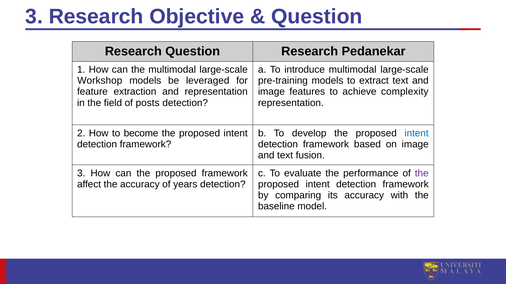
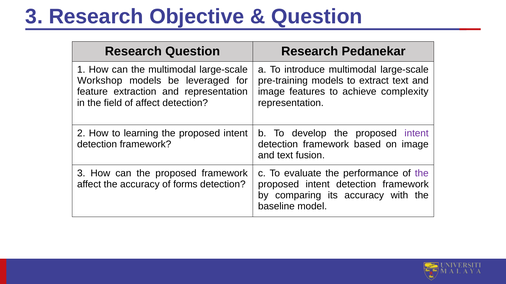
of posts: posts -> affect
become: become -> learning
intent at (417, 133) colour: blue -> purple
years: years -> forms
